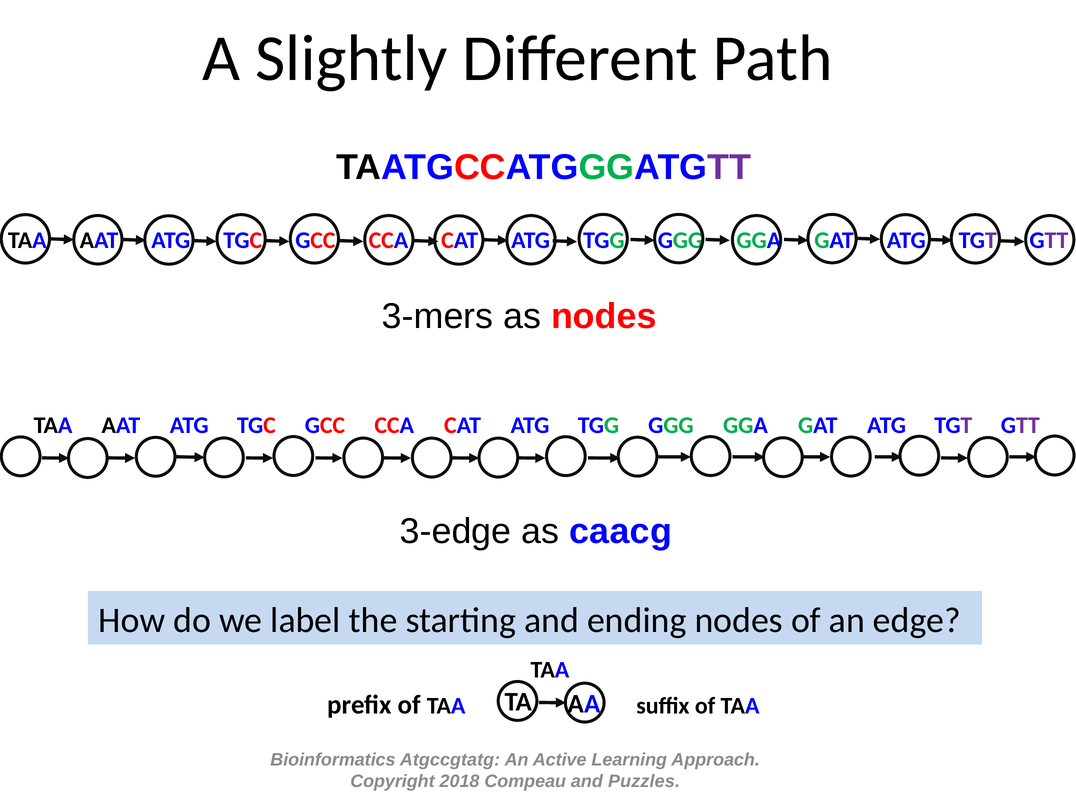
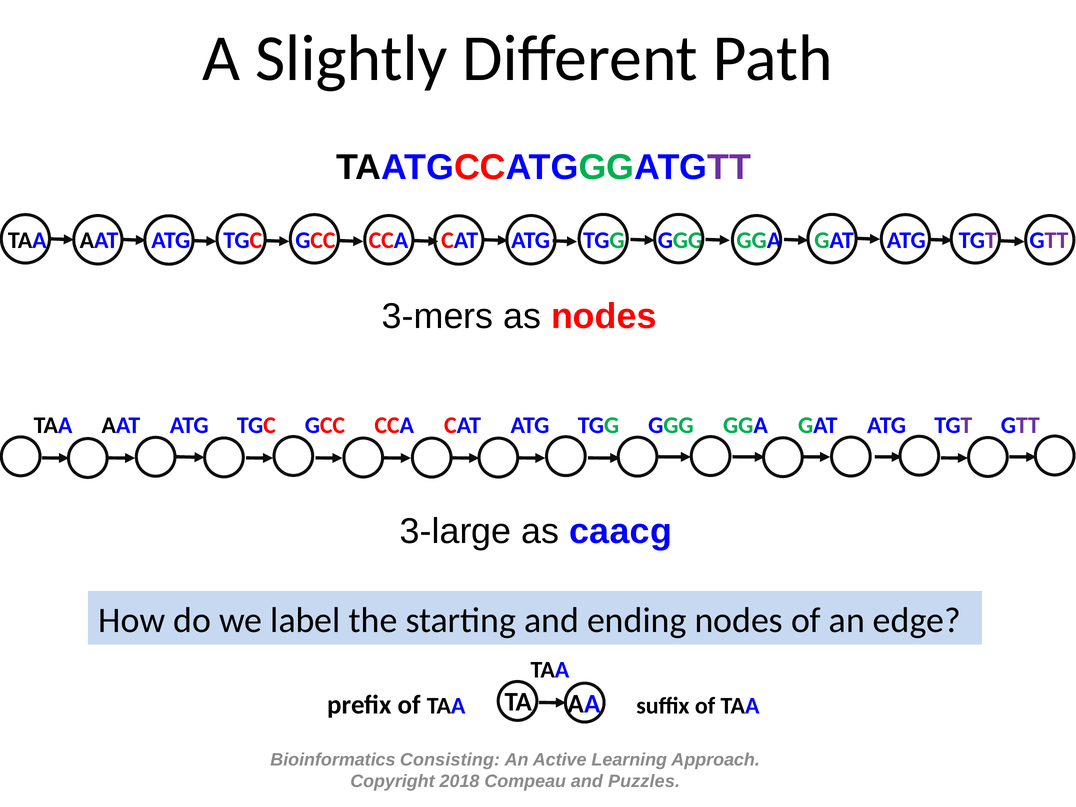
3-edge: 3-edge -> 3-large
Atgccgtatg: Atgccgtatg -> Consisting
